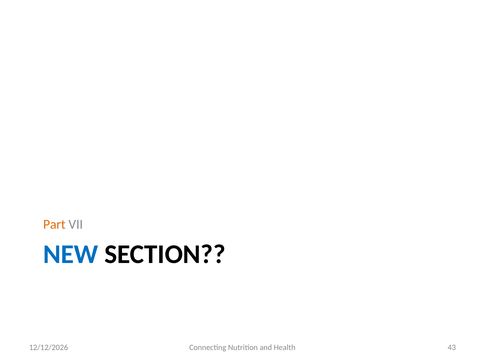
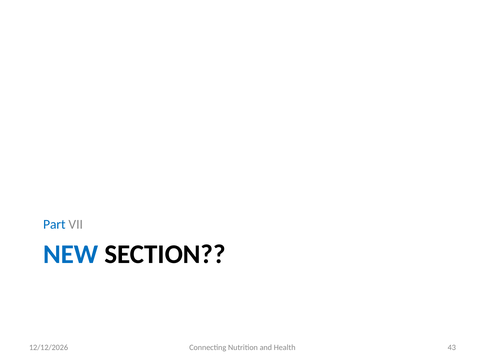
Part colour: orange -> blue
